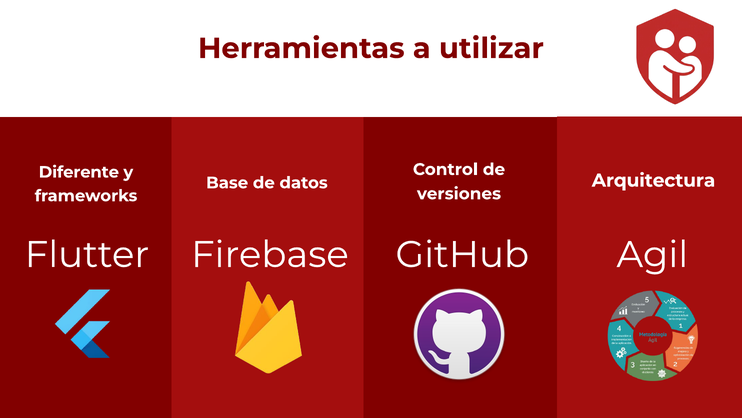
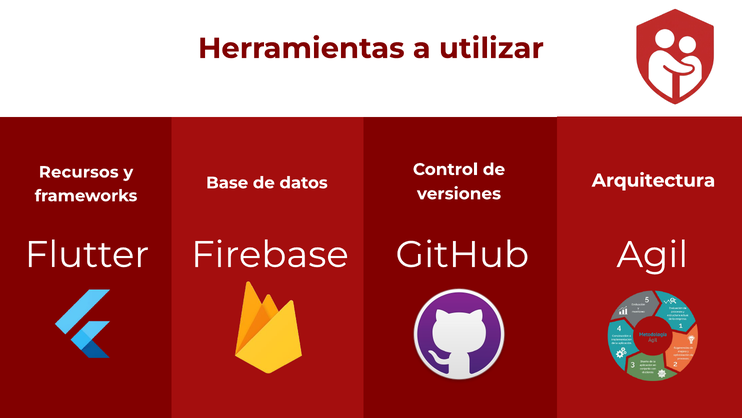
Diferente: Diferente -> Recursos
